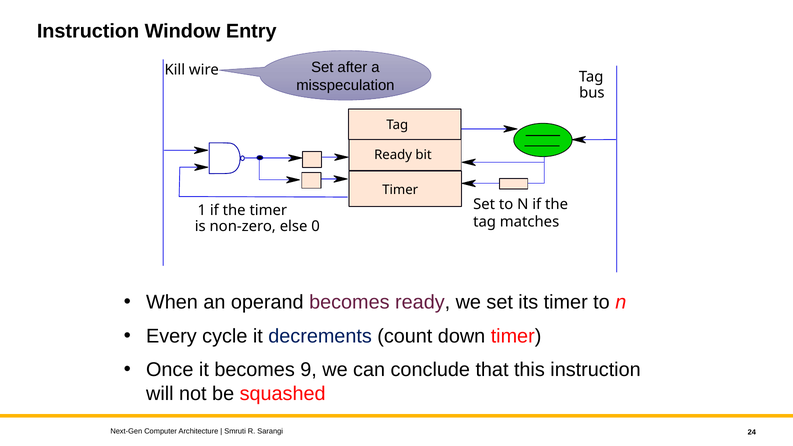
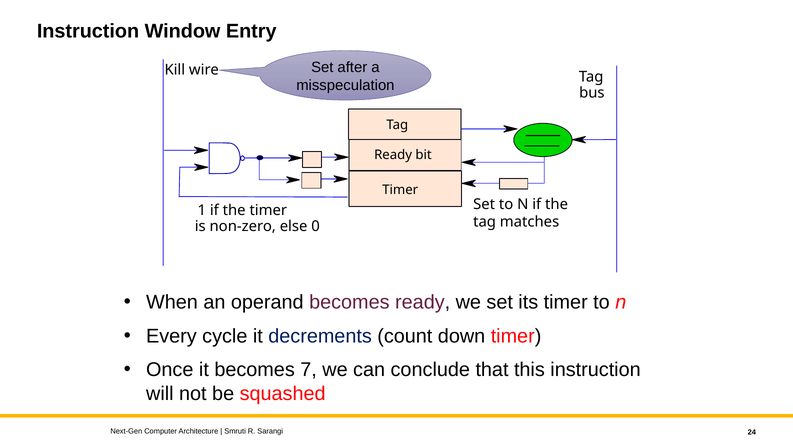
9: 9 -> 7
